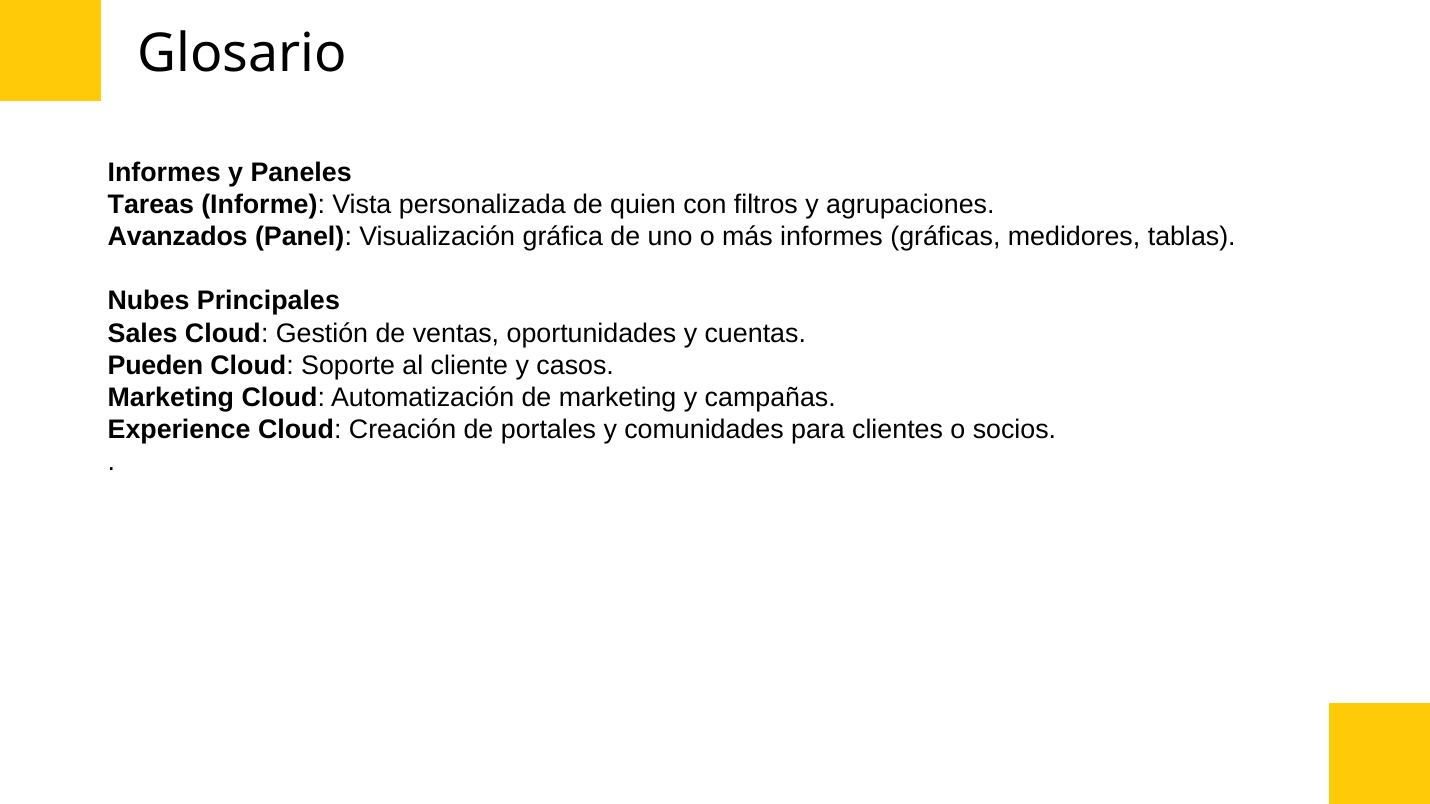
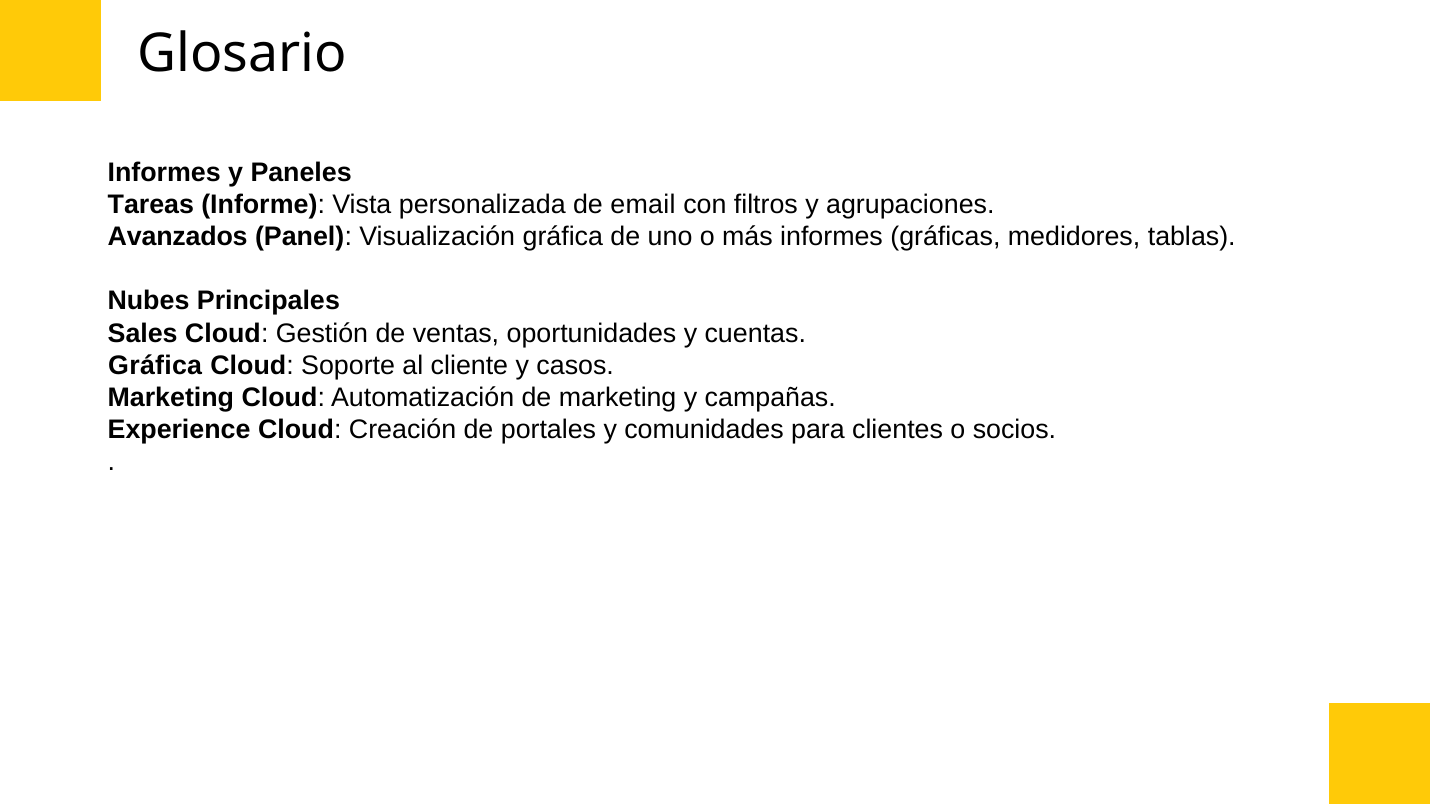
quien: quien -> email
Pueden at (155, 366): Pueden -> Gráfica
